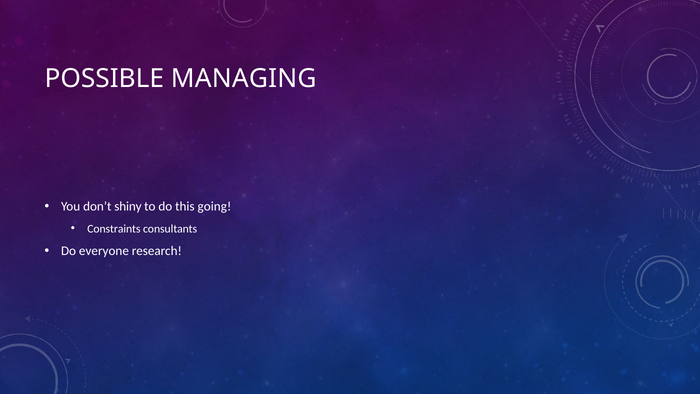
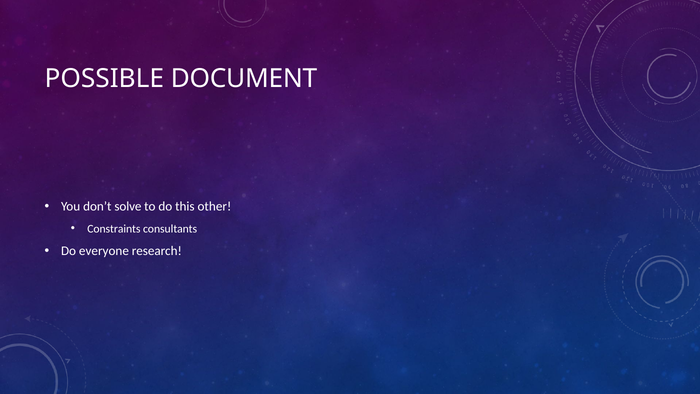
MANAGING: MANAGING -> DOCUMENT
shiny: shiny -> solve
going: going -> other
